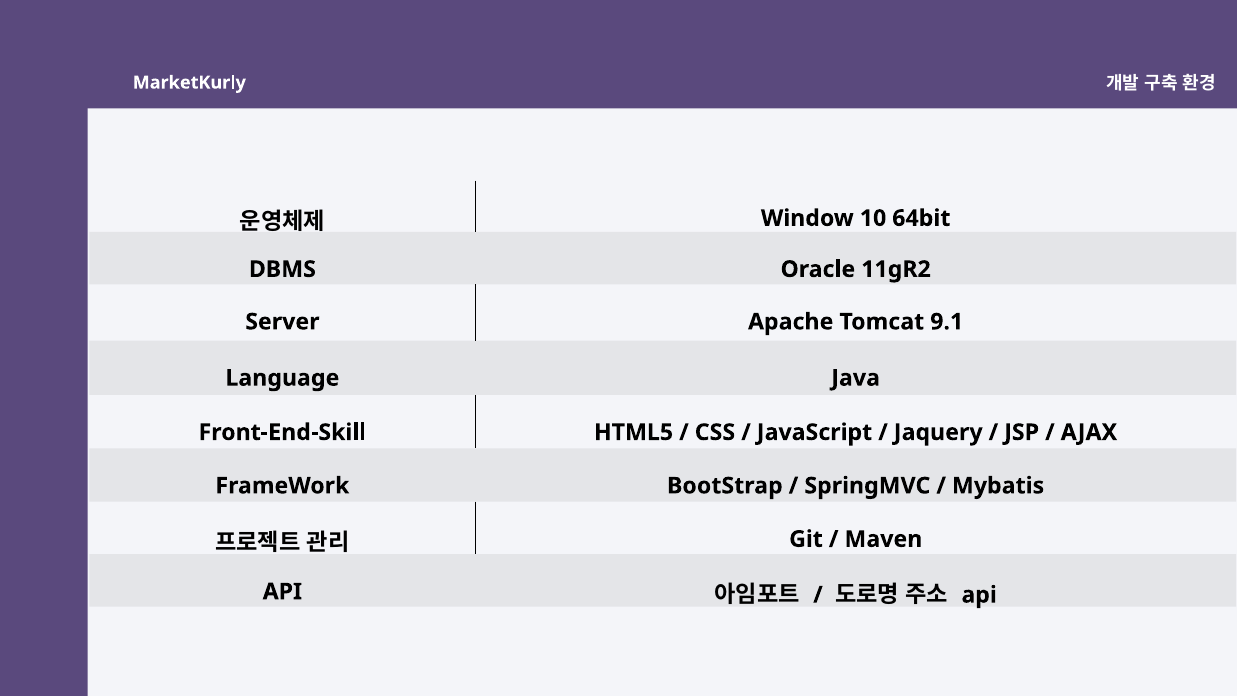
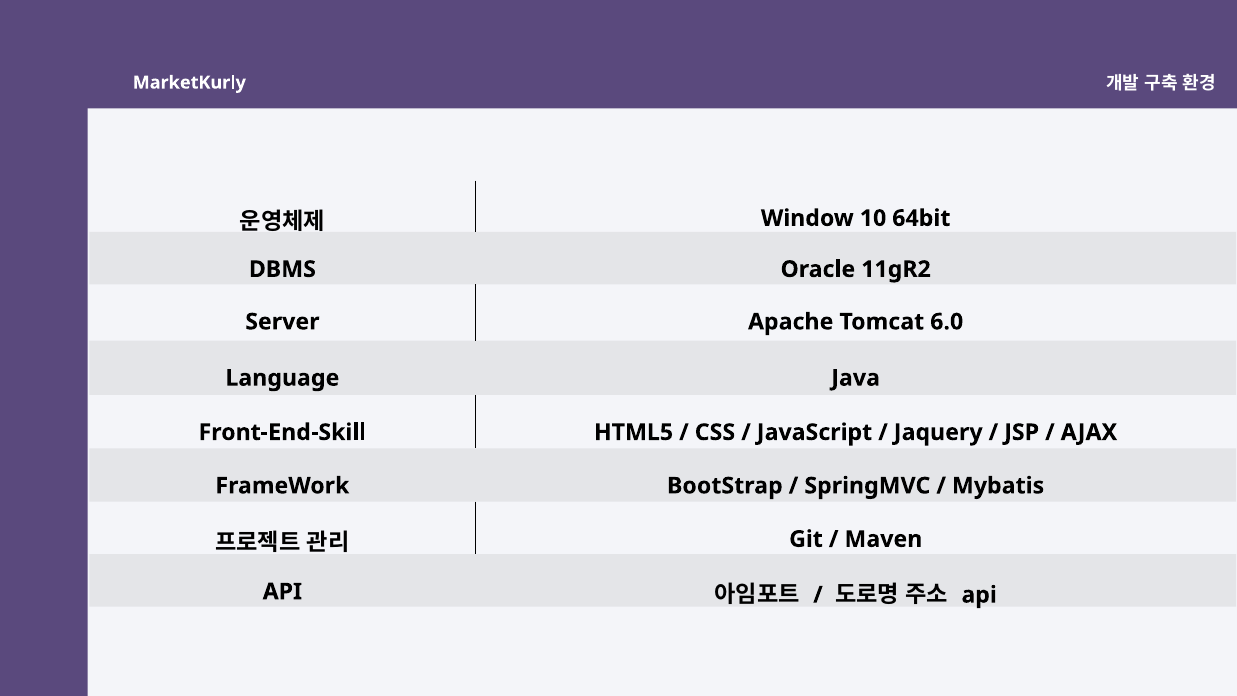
9.1: 9.1 -> 6.0
